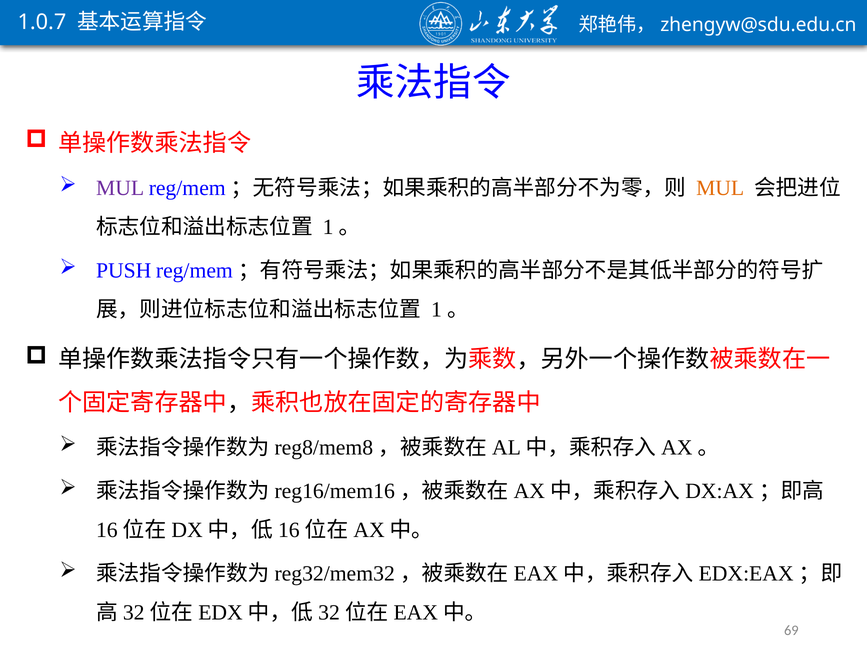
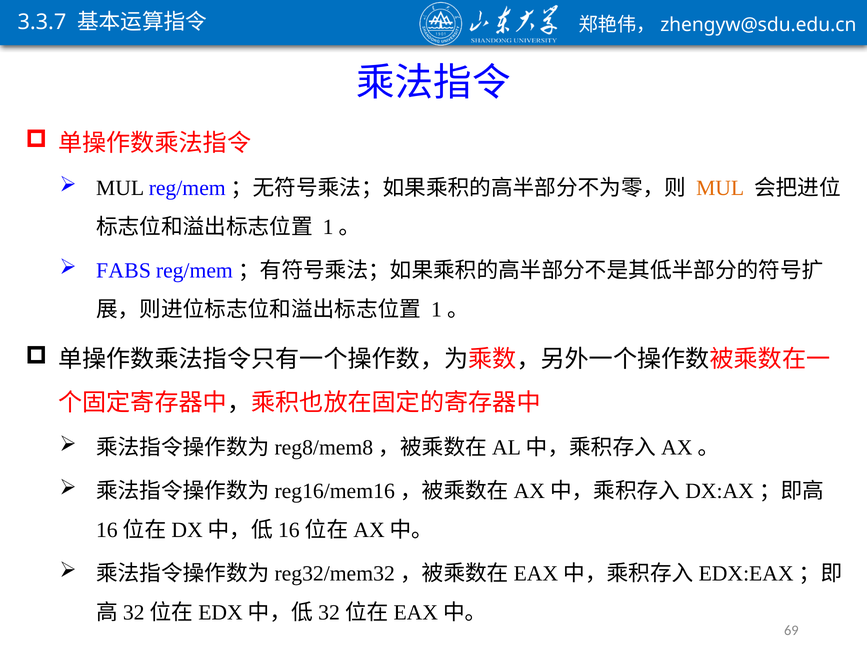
1.0.7: 1.0.7 -> 3.3.7
MUL at (120, 188) colour: purple -> black
PUSH: PUSH -> FABS
